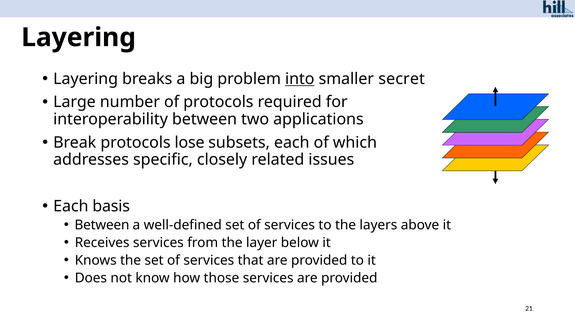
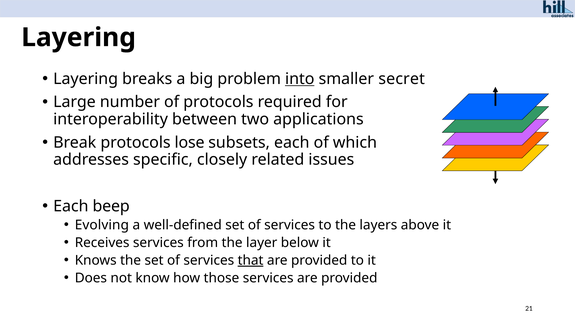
basis: basis -> beep
Between at (102, 225): Between -> Evolving
that underline: none -> present
